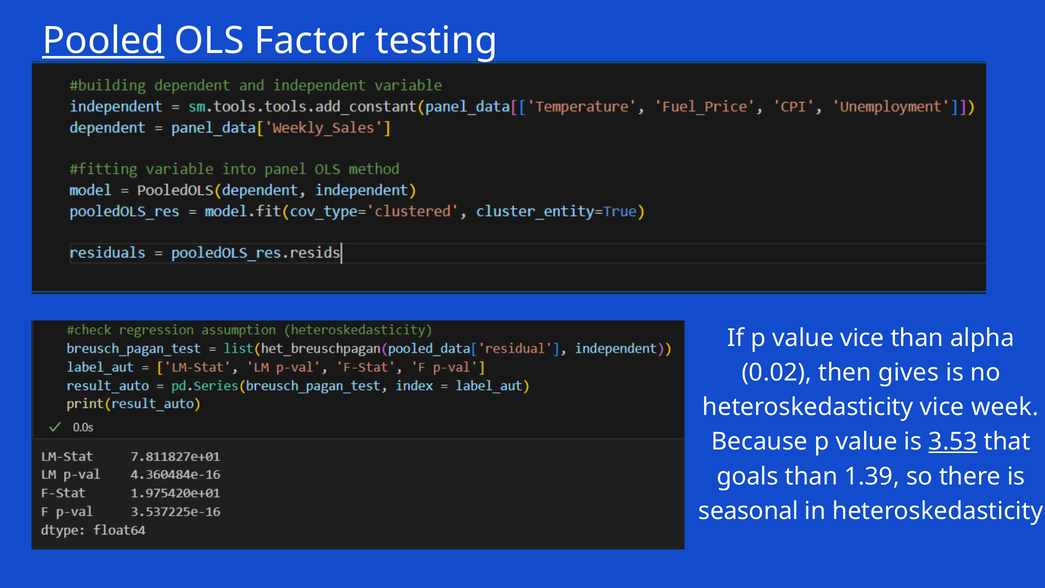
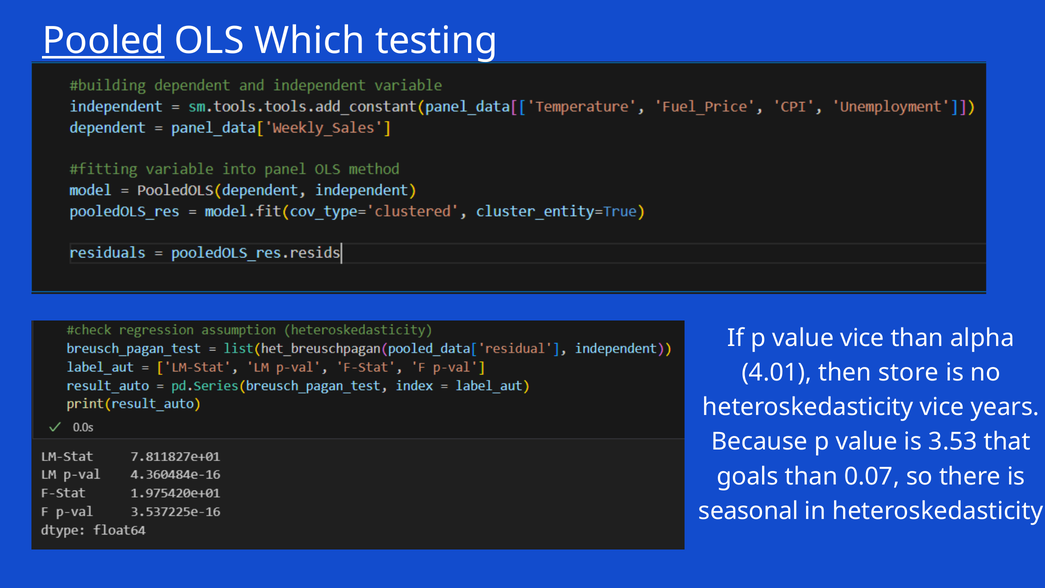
Factor: Factor -> Which
0.02: 0.02 -> 4.01
gives: gives -> store
week: week -> years
3.53 underline: present -> none
1.39: 1.39 -> 0.07
